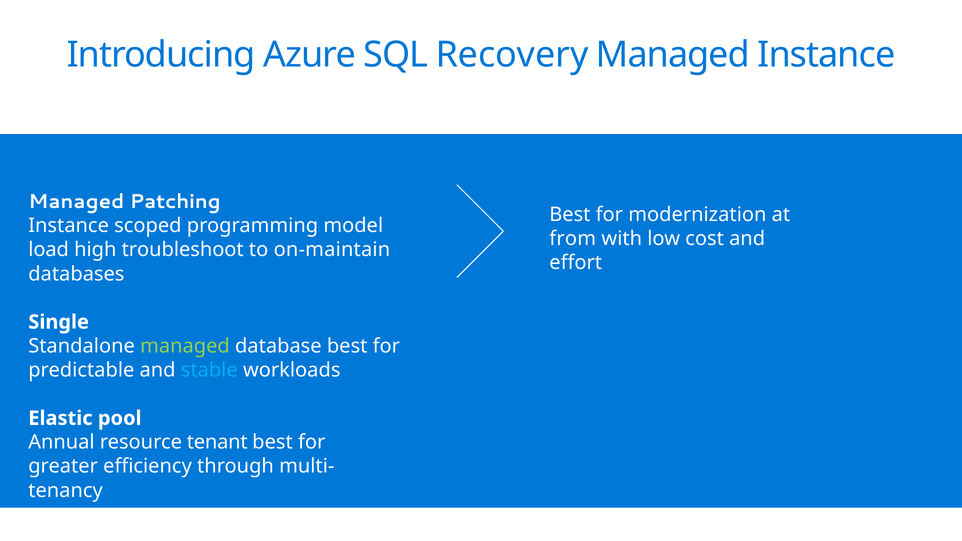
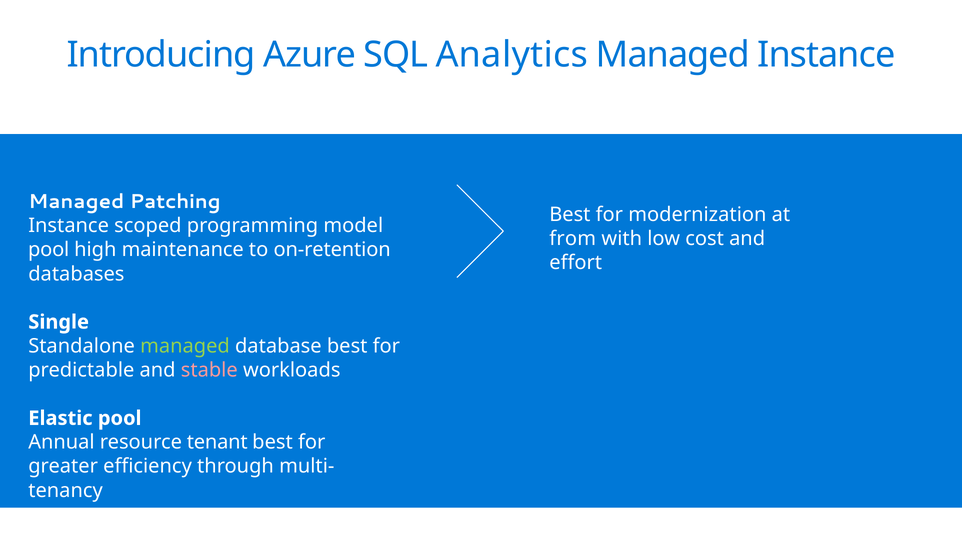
Recovery: Recovery -> Analytics
load at (49, 250): load -> pool
troubleshoot: troubleshoot -> maintenance
on-maintain: on-maintain -> on-retention
stable colour: light blue -> pink
